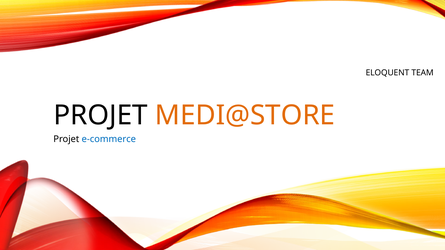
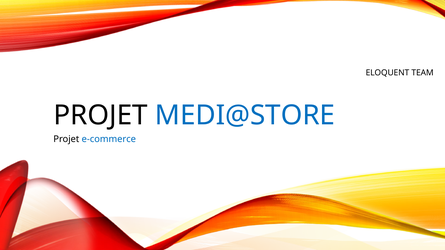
MEDI@STORE colour: orange -> blue
